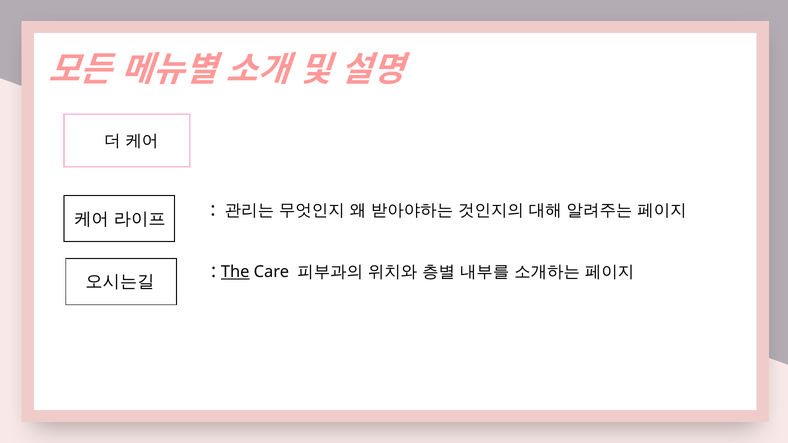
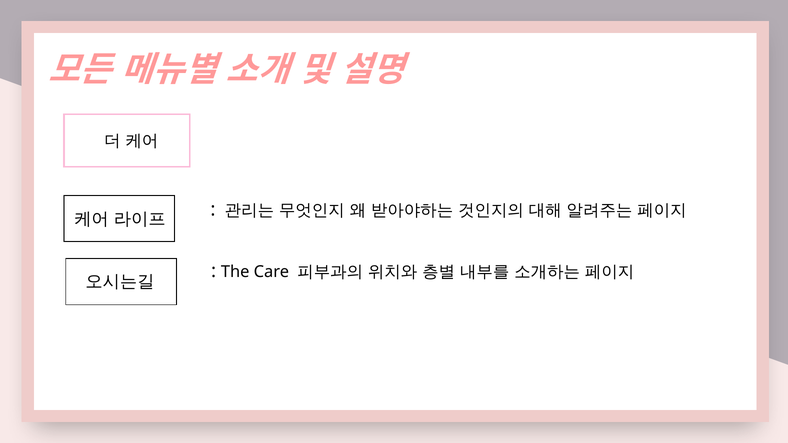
The underline: present -> none
